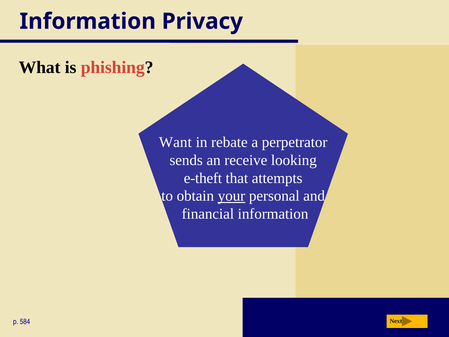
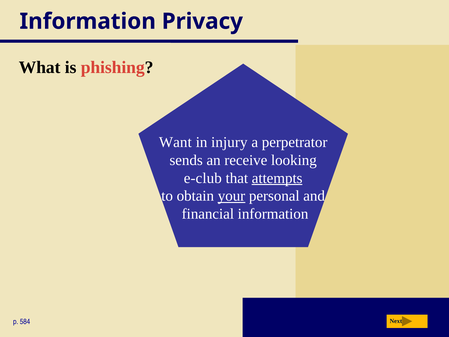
rebate: rebate -> injury
e-theft: e-theft -> e-club
attempts underline: none -> present
